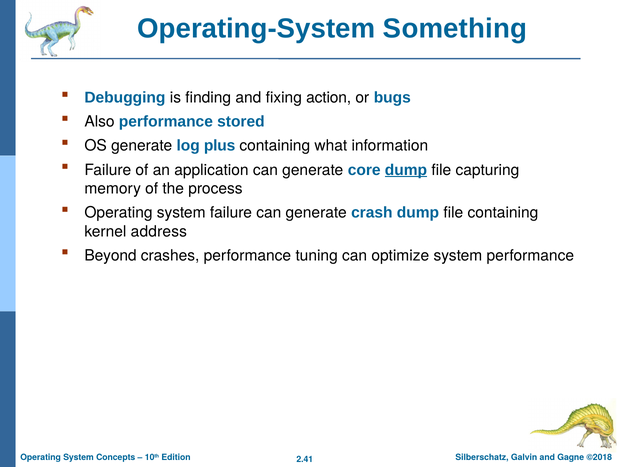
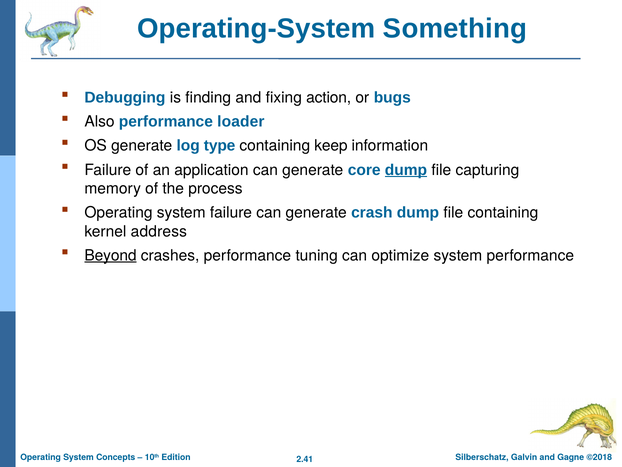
stored: stored -> loader
plus: plus -> type
what: what -> keep
Beyond underline: none -> present
